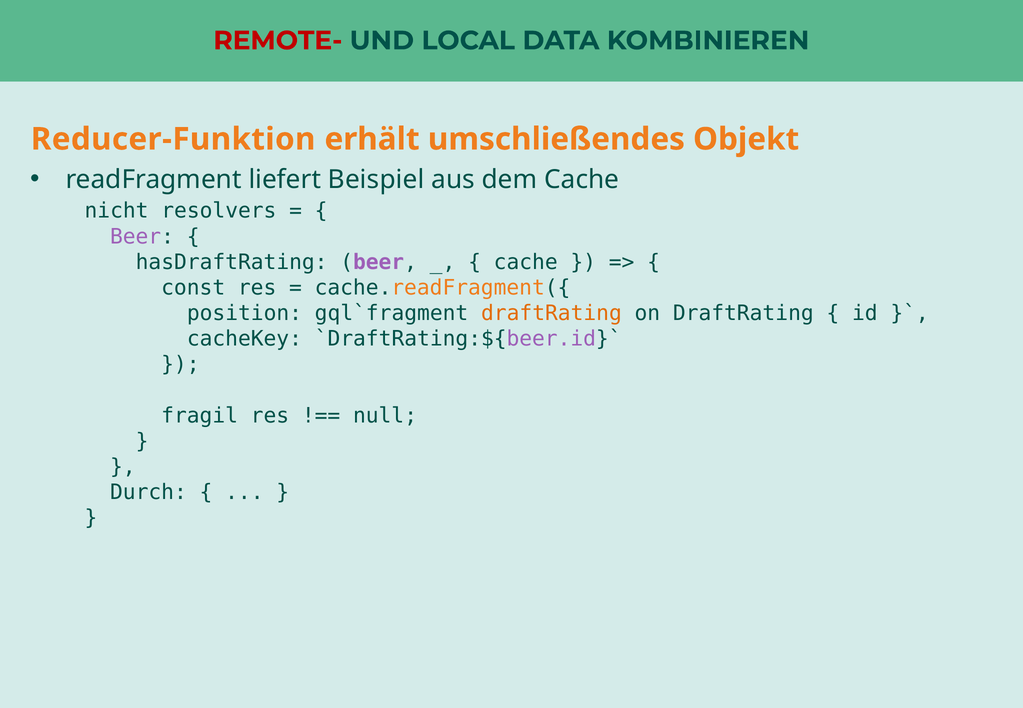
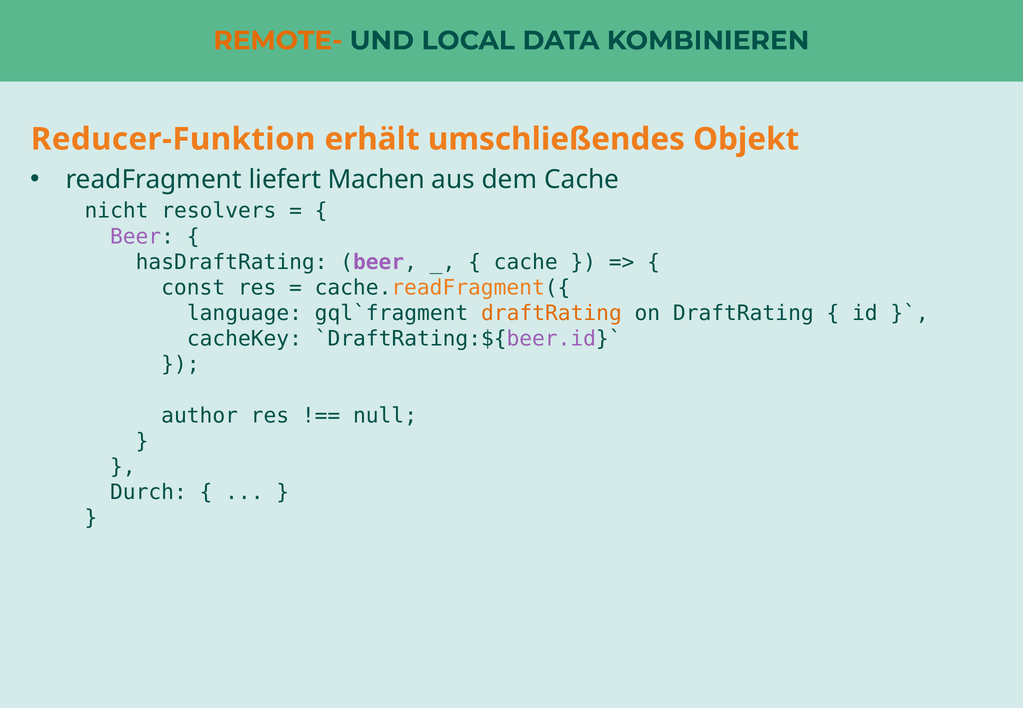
REMOTE- colour: red -> orange
Beispiel: Beispiel -> Machen
position: position -> language
fragil: fragil -> author
